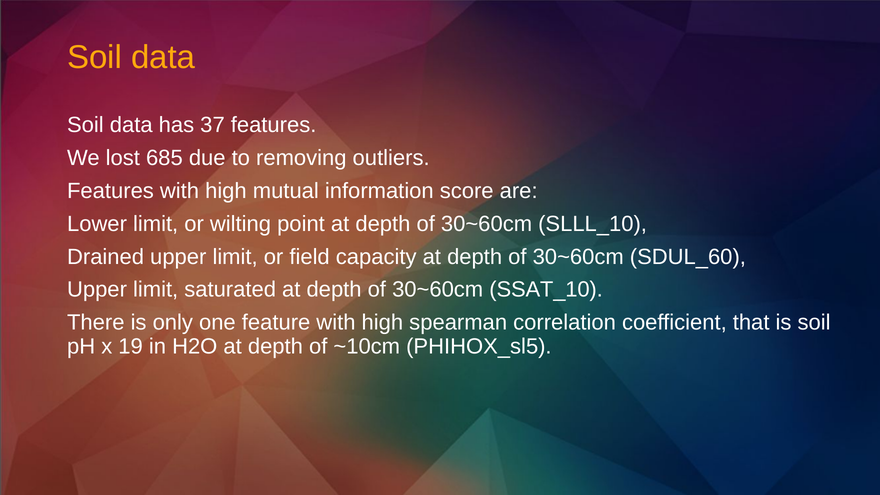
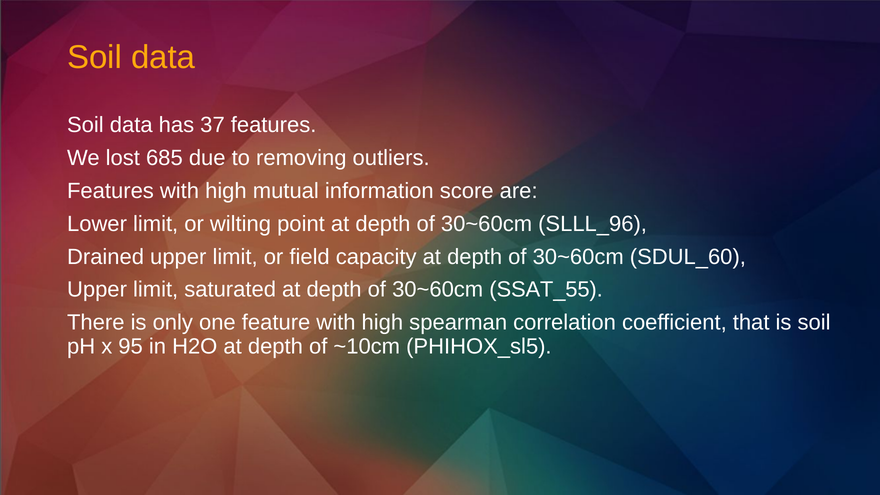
SLLL_10: SLLL_10 -> SLLL_96
SSAT_10: SSAT_10 -> SSAT_55
19: 19 -> 95
